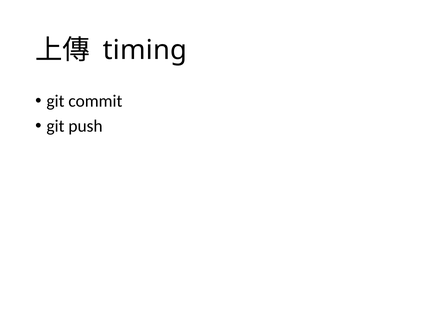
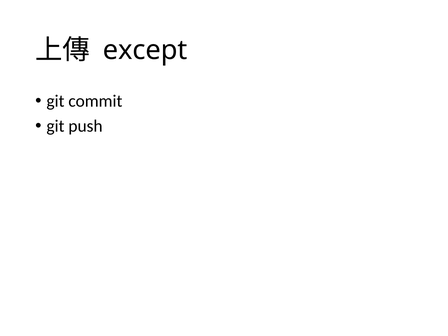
timing: timing -> except
